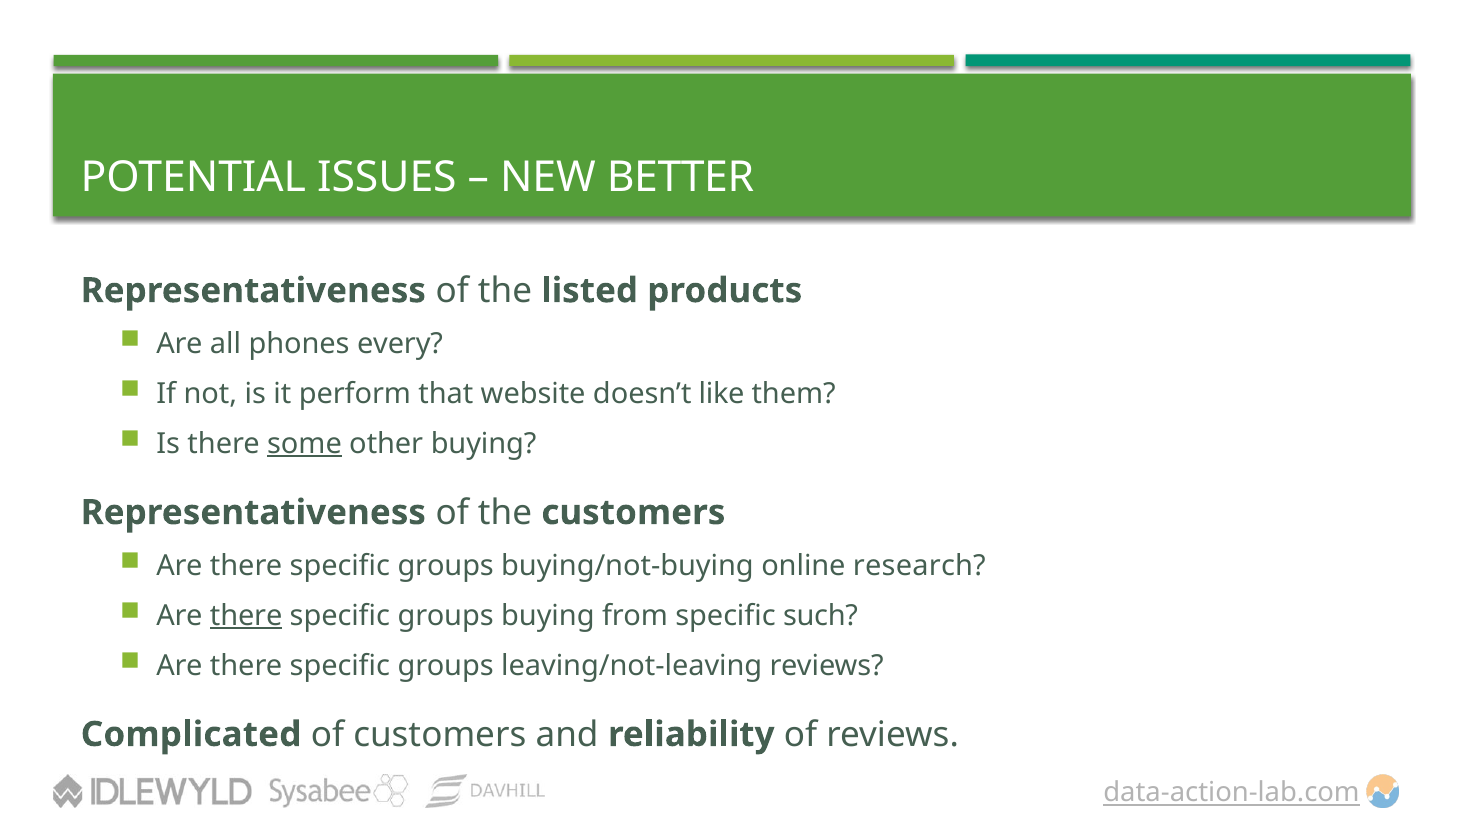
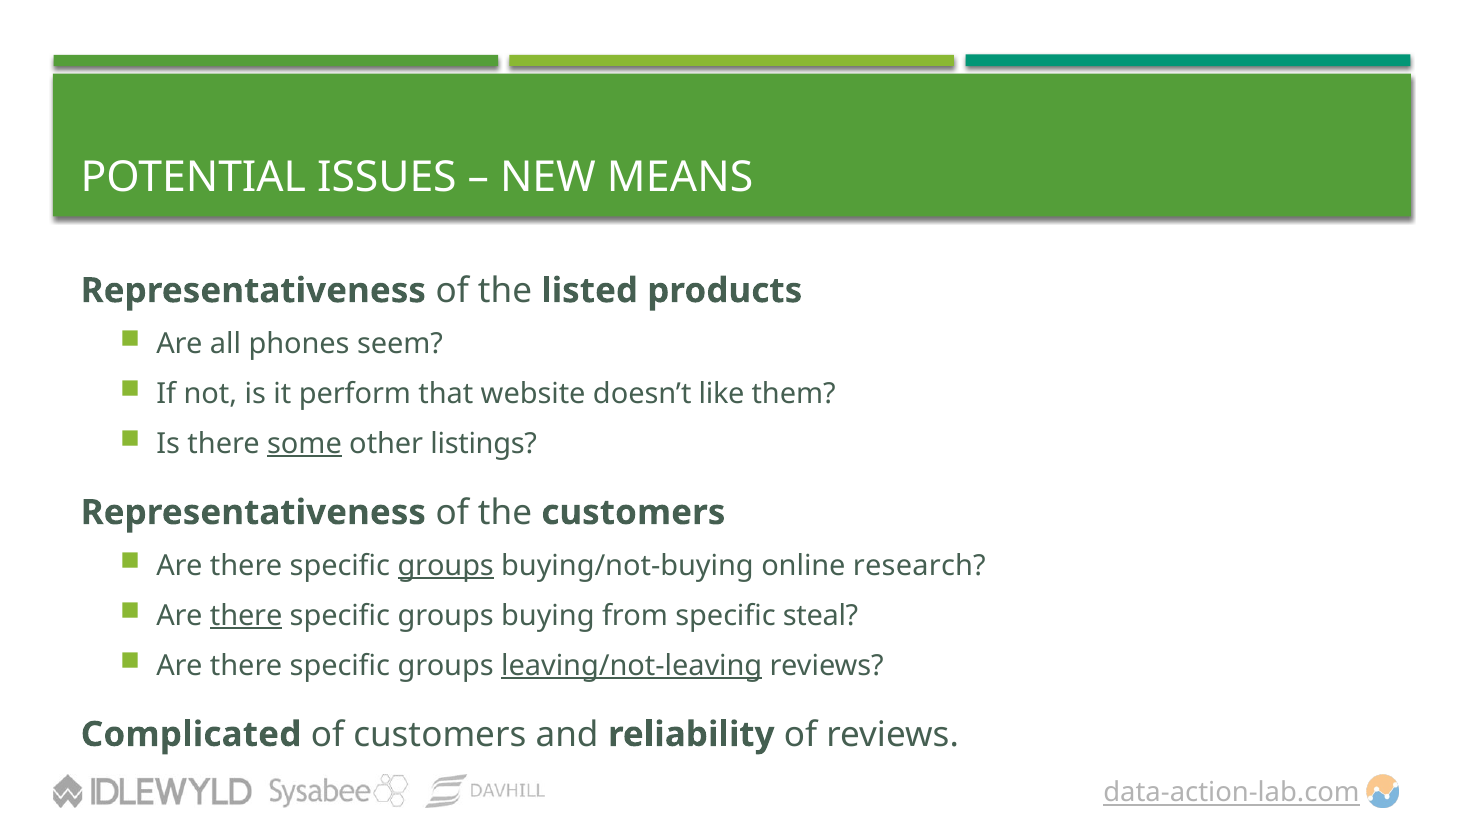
BETTER: BETTER -> MEANS
every: every -> seem
other buying: buying -> listings
groups at (446, 566) underline: none -> present
such: such -> steal
leaving/not-leaving underline: none -> present
